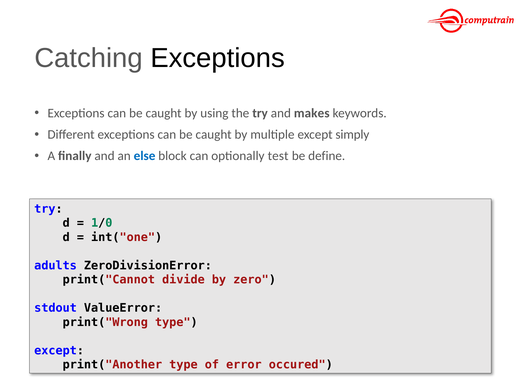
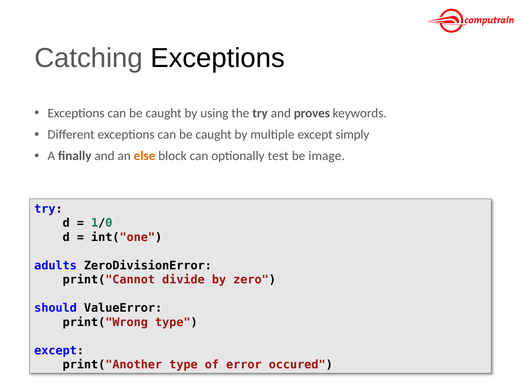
makes: makes -> proves
else colour: blue -> orange
define: define -> image
stdout: stdout -> should
